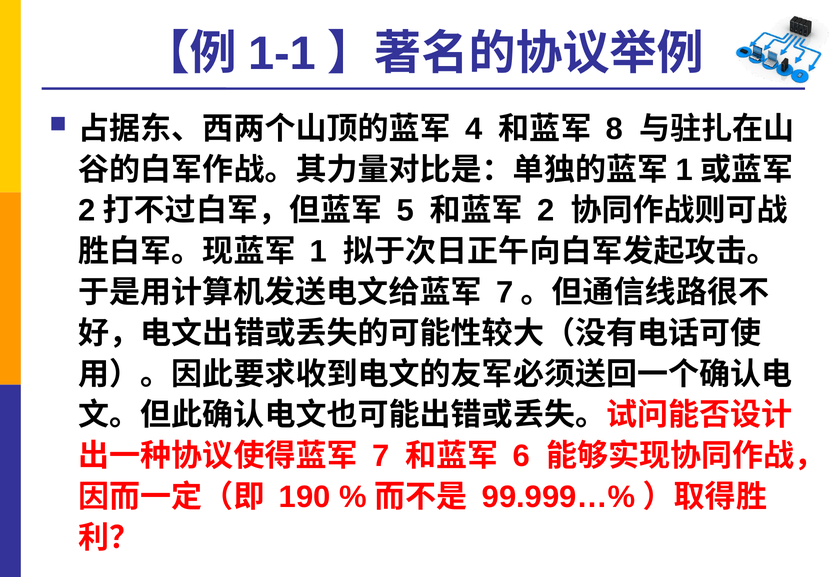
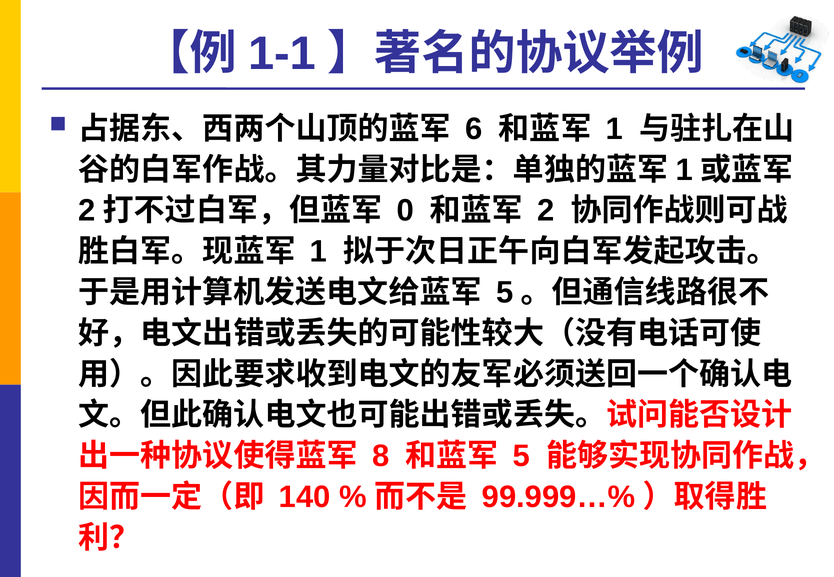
4: 4 -> 6
8 at (615, 129): 8 -> 1
5: 5 -> 0
7 at (505, 293): 7 -> 5
7 at (381, 456): 7 -> 8
6 at (521, 456): 6 -> 5
190: 190 -> 140
